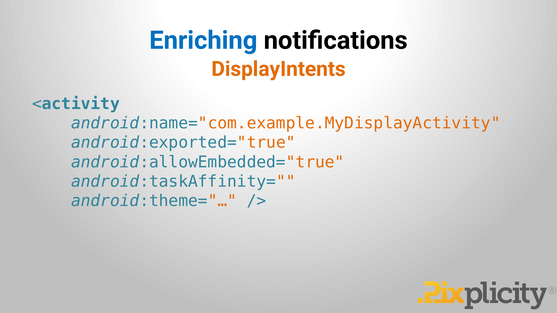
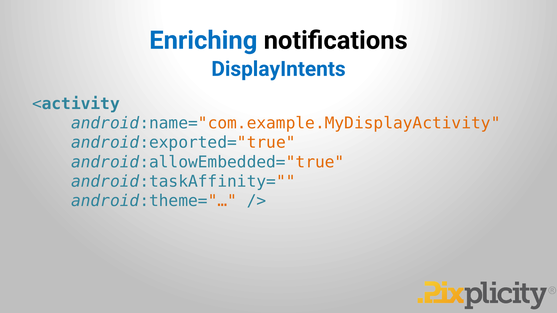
DisplayIntents colour: orange -> blue
